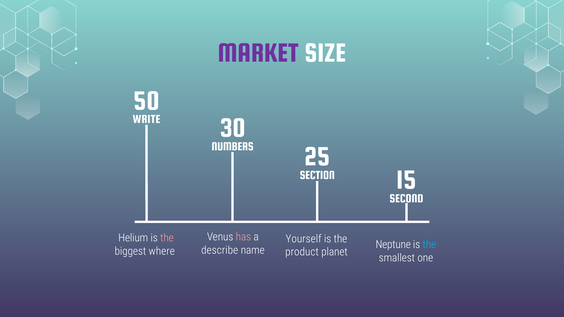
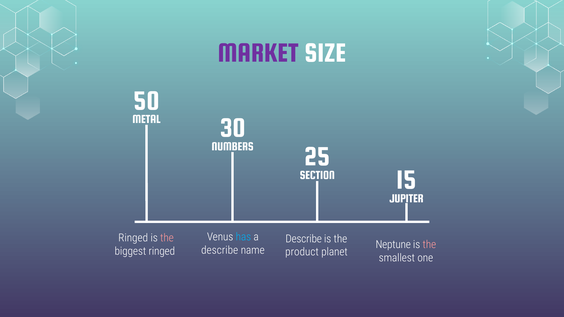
WRITE: WRITE -> METAL
SECOND: SECOND -> JUPITER
has colour: pink -> light blue
Helium at (133, 238): Helium -> Ringed
Yourself at (304, 239): Yourself -> Describe
the at (429, 245) colour: light blue -> pink
biggest where: where -> ringed
